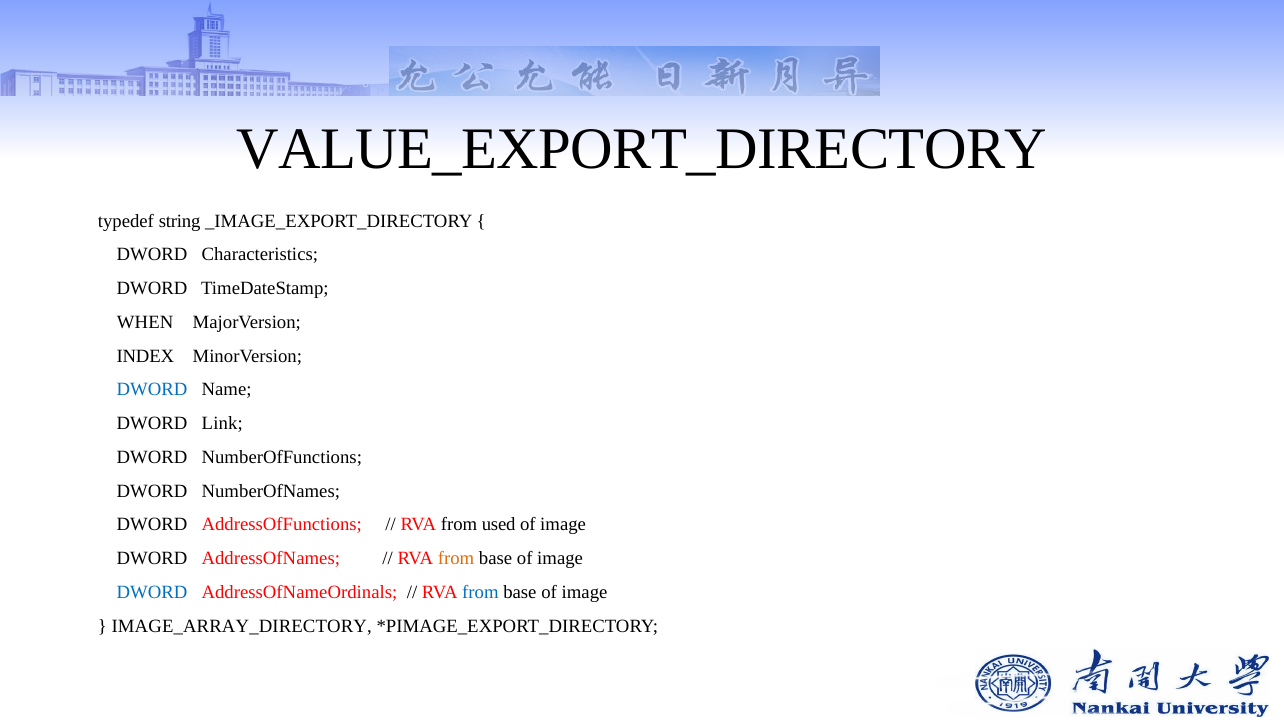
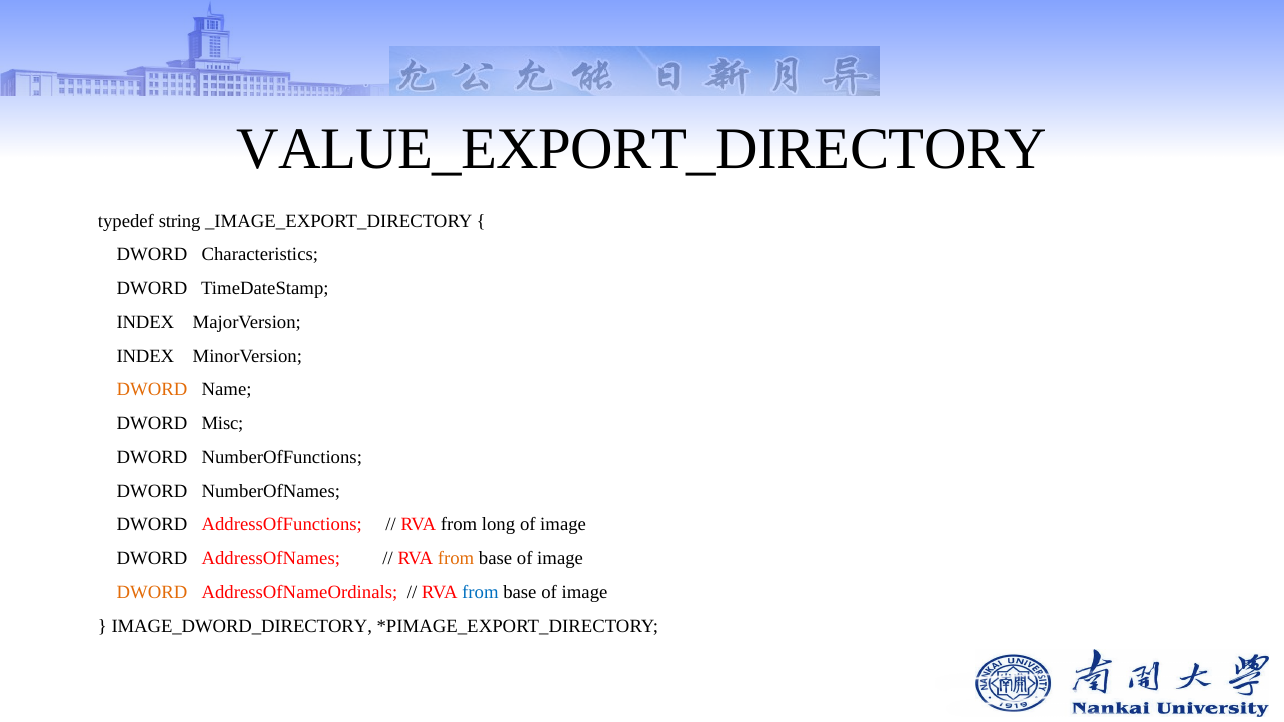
WHEN at (145, 322): WHEN -> INDEX
DWORD at (152, 390) colour: blue -> orange
Link: Link -> Misc
used: used -> long
DWORD at (152, 593) colour: blue -> orange
IMAGE_ARRAY_DIRECTORY: IMAGE_ARRAY_DIRECTORY -> IMAGE_DWORD_DIRECTORY
